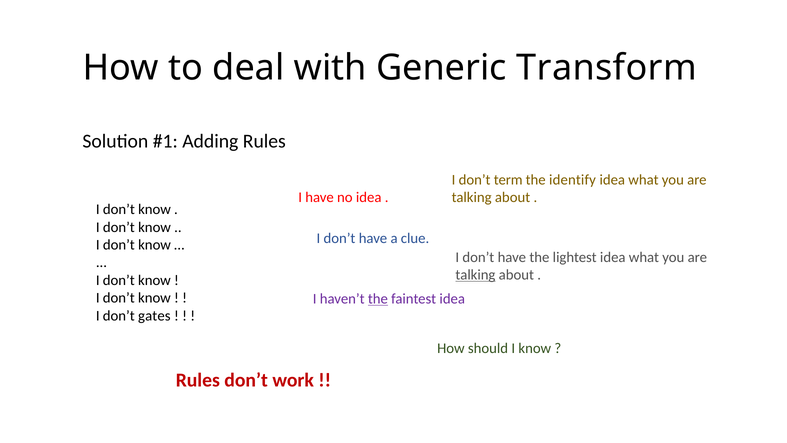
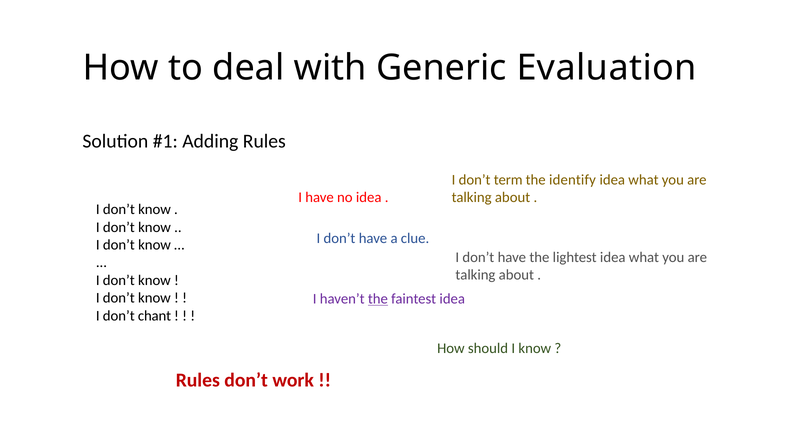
Transform: Transform -> Evaluation
talking at (475, 275) underline: present -> none
gates: gates -> chant
